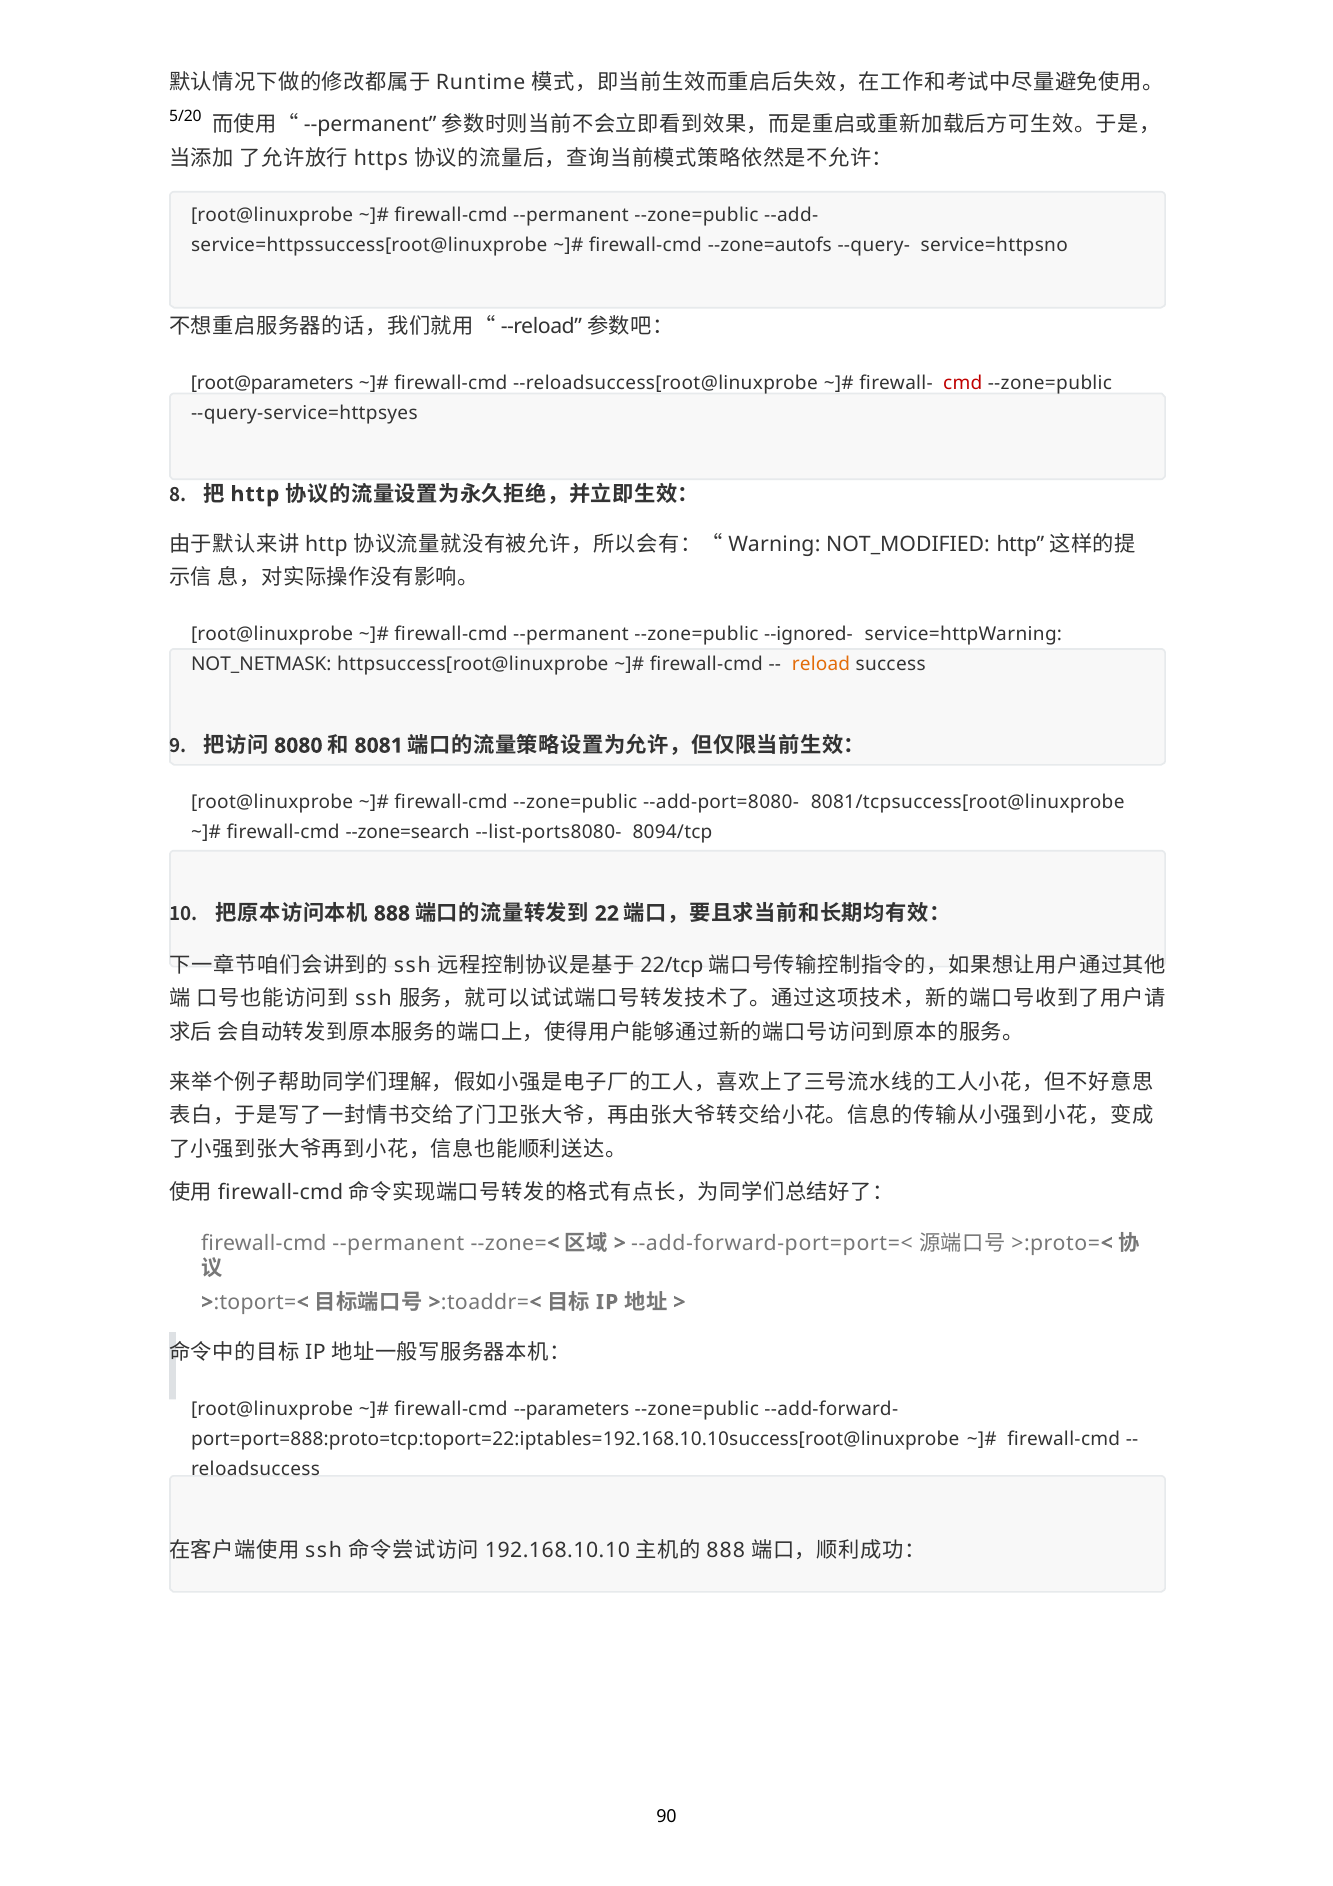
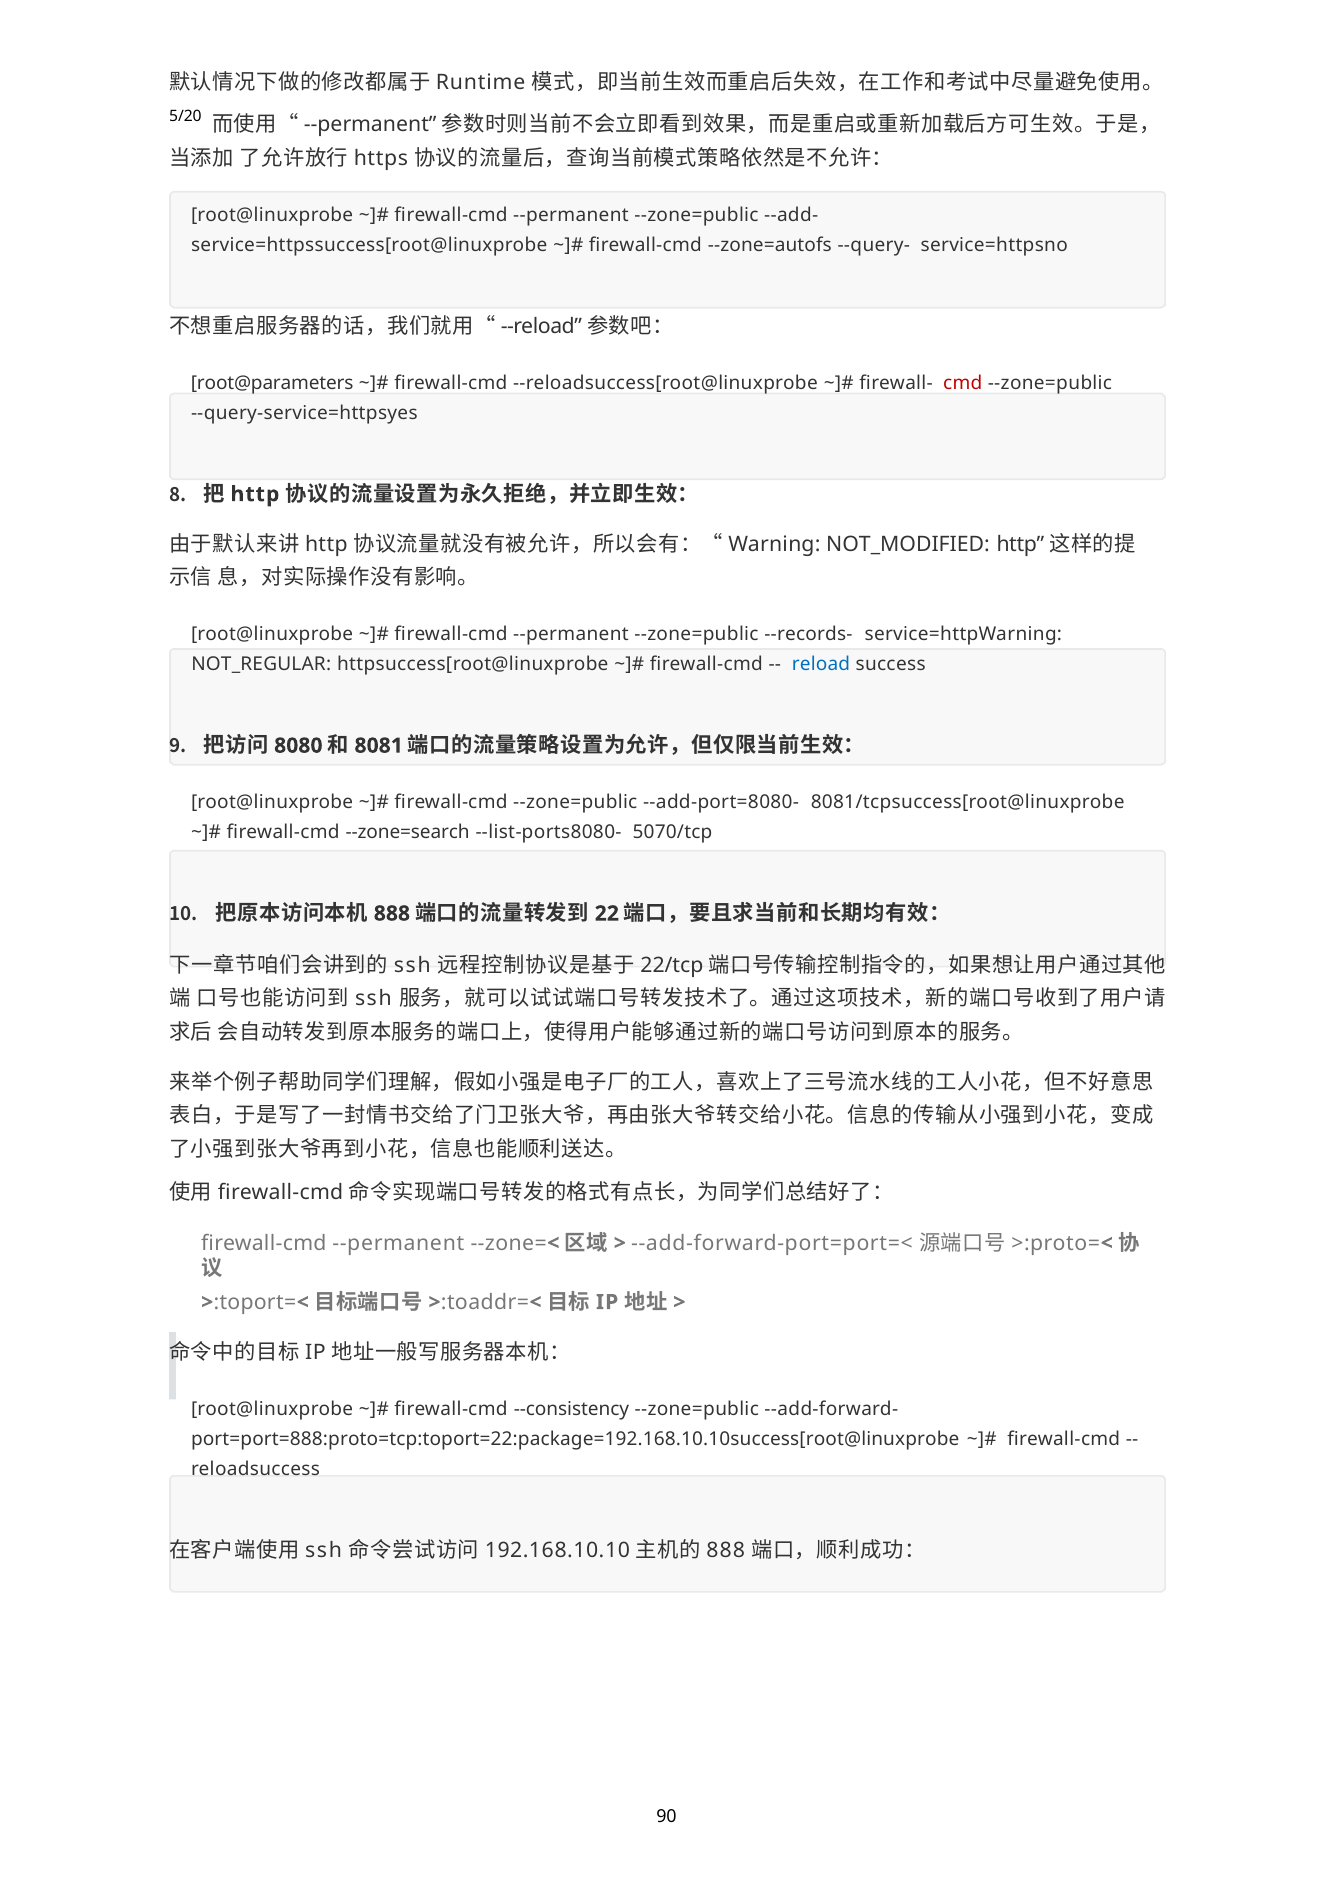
--ignored-: --ignored- -> --records-
NOT_NETMASK: NOT_NETMASK -> NOT_REGULAR
reload colour: orange -> blue
8094/tcp: 8094/tcp -> 5070/tcp
--parameters: --parameters -> --consistency
port=port=888:proto=tcp:toport=22:iptables=192.168.10.10success[root@linuxprobe: port=port=888:proto=tcp:toport=22:iptables=192.168.10.10success[root@linuxprobe -> port=port=888:proto=tcp:toport=22:package=192.168.10.10success[root@linuxprobe
